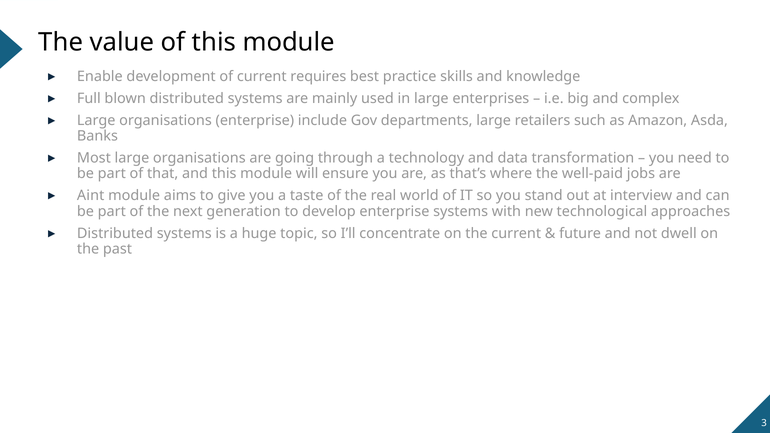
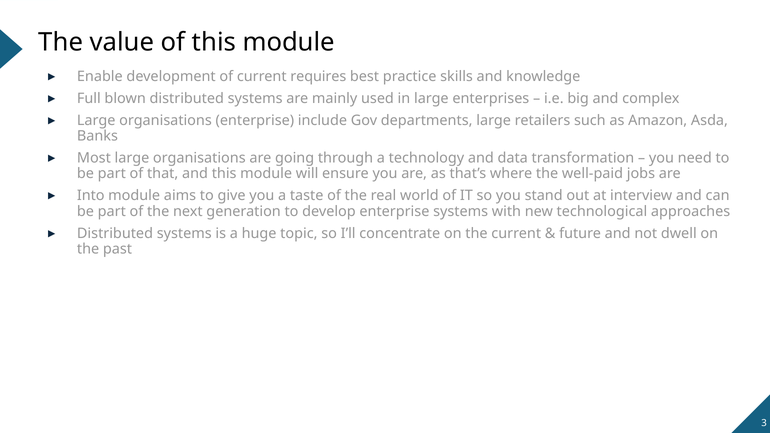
Aint: Aint -> Into
